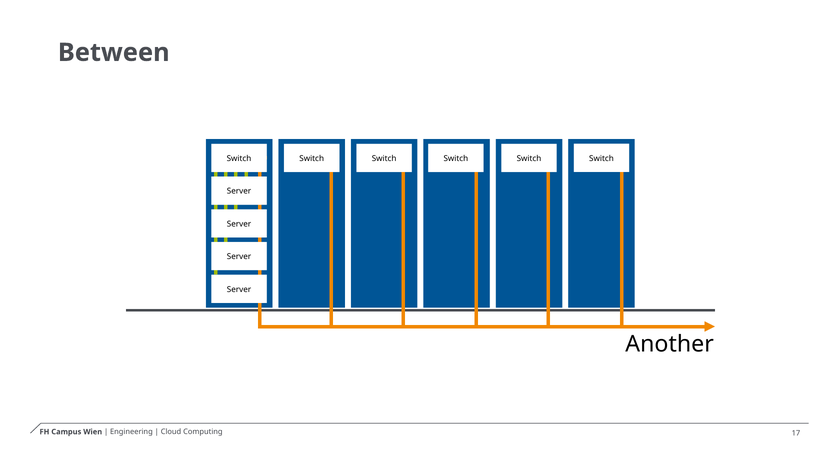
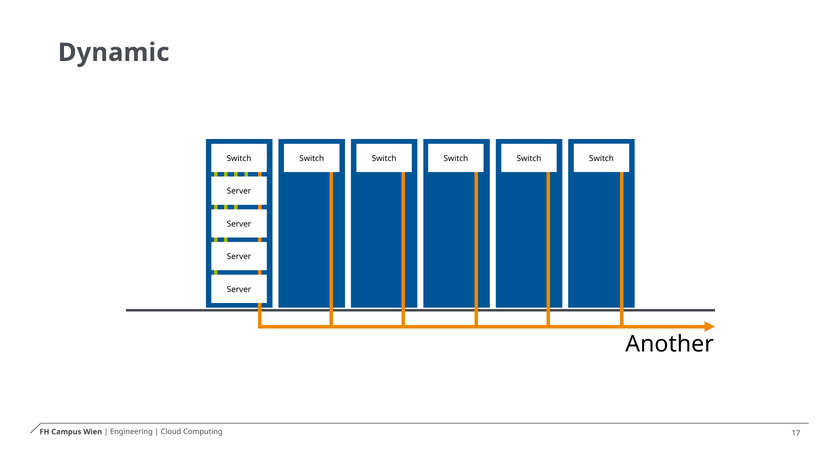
Between: Between -> Dynamic
